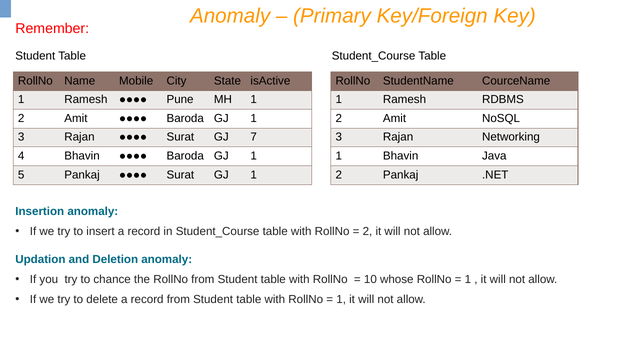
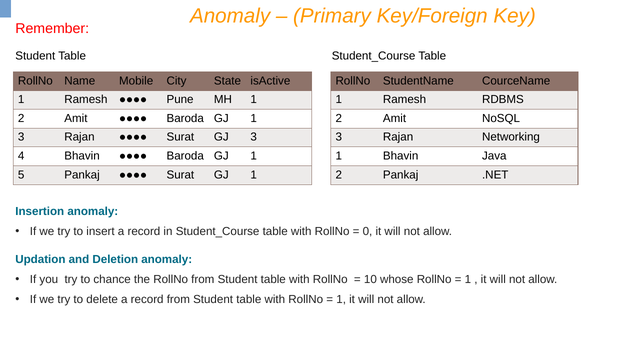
GJ 7: 7 -> 3
2 at (367, 231): 2 -> 0
